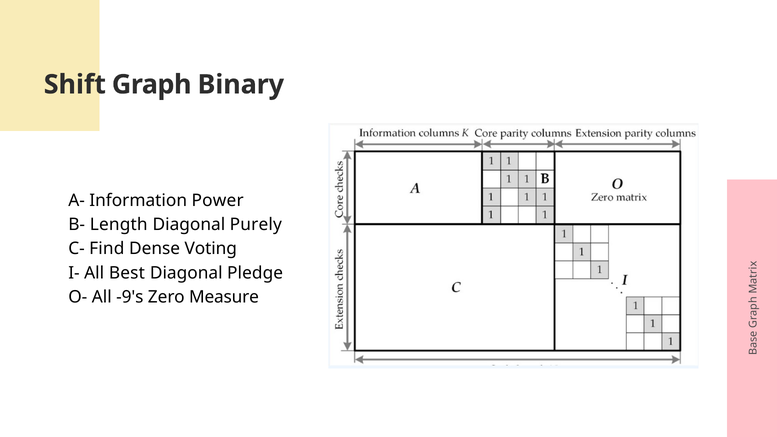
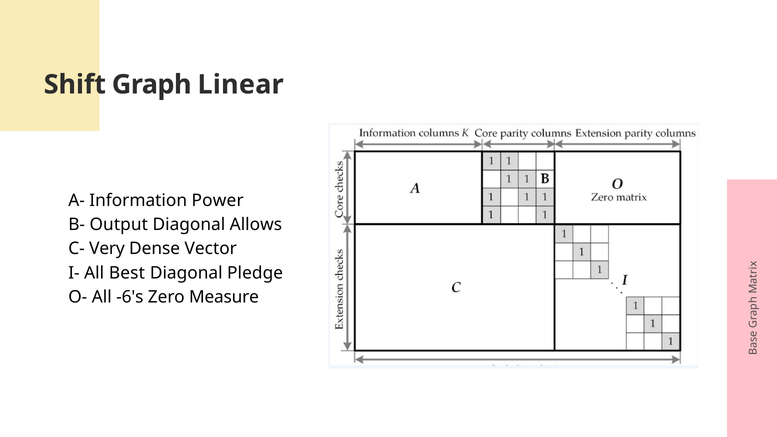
Binary: Binary -> Linear
Length: Length -> Output
Purely: Purely -> Allows
Find: Find -> Very
Voting: Voting -> Vector
-9's: -9's -> -6's
